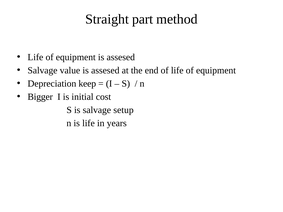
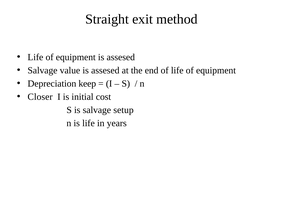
part: part -> exit
Bigger: Bigger -> Closer
